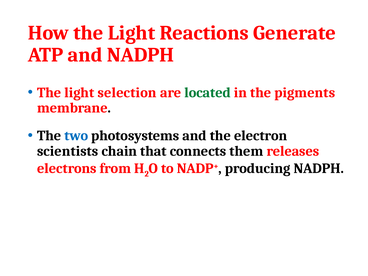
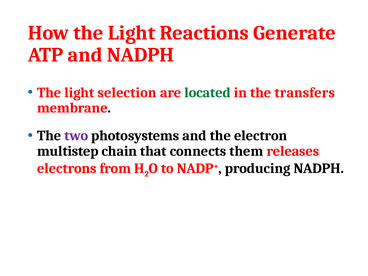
pigments: pigments -> transfers
two colour: blue -> purple
scientists: scientists -> multistep
